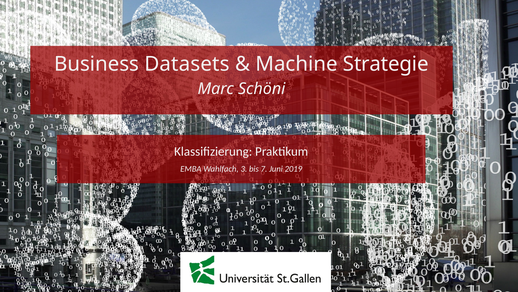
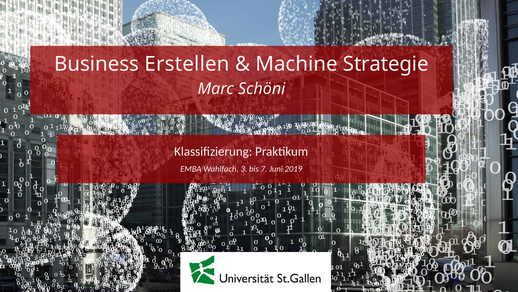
Datasets: Datasets -> Erstellen
